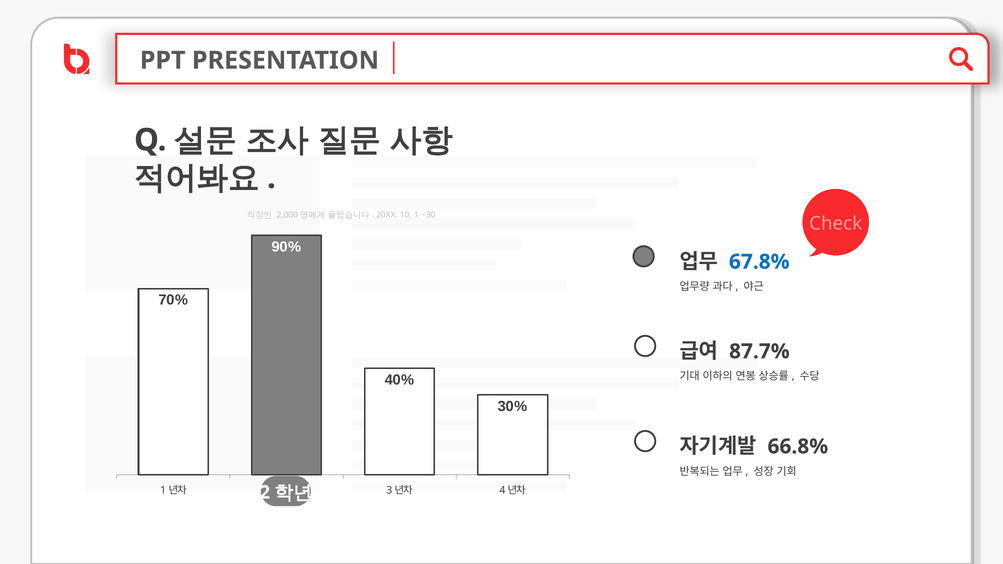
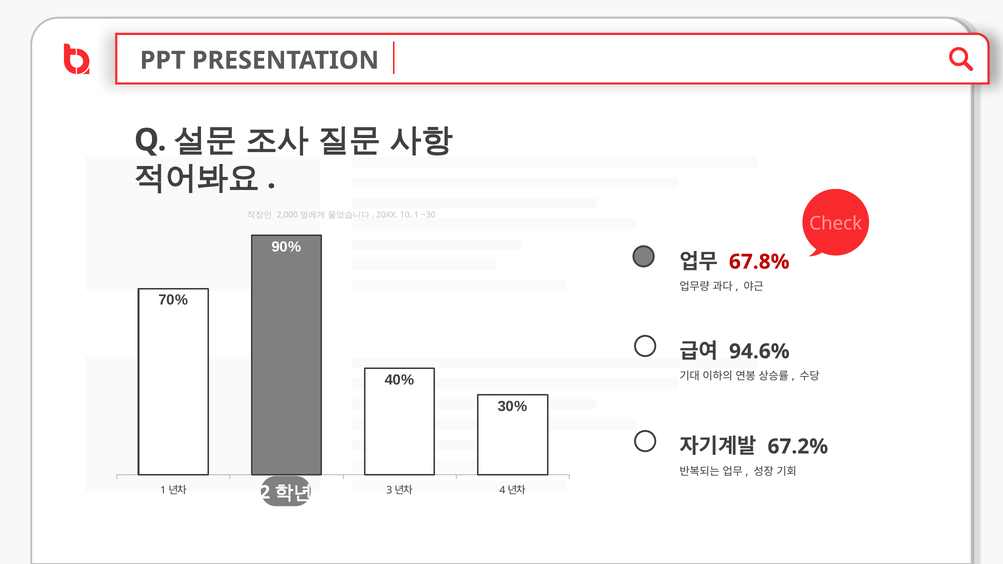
67.8% colour: blue -> red
87.7%: 87.7% -> 94.6%
66.8%: 66.8% -> 67.2%
